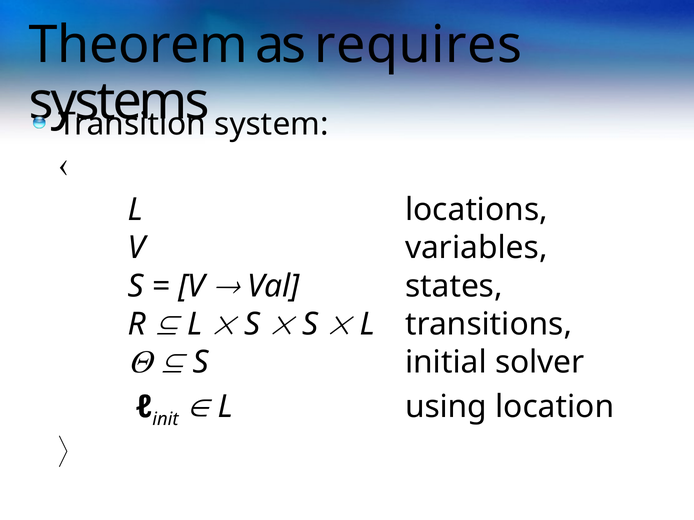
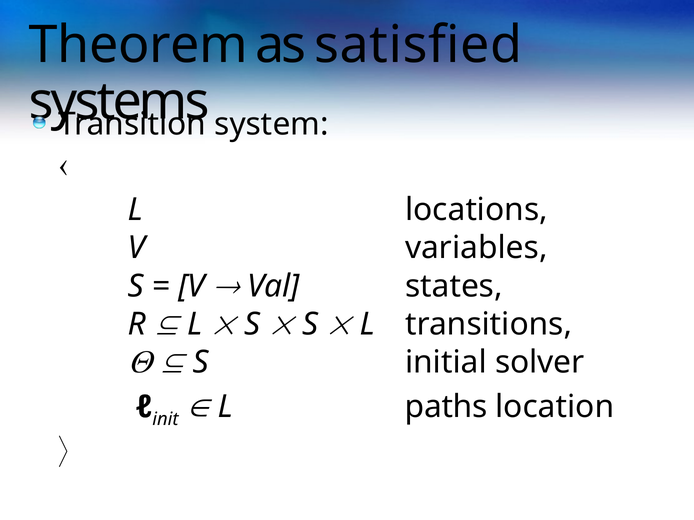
requires: requires -> satisfied
using: using -> paths
